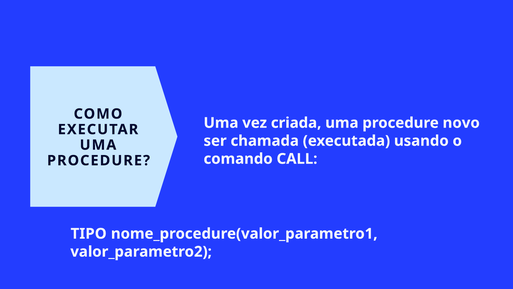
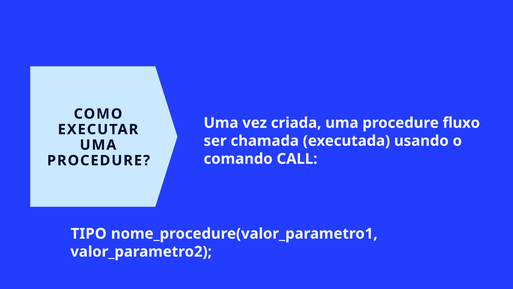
novo: novo -> fluxo
